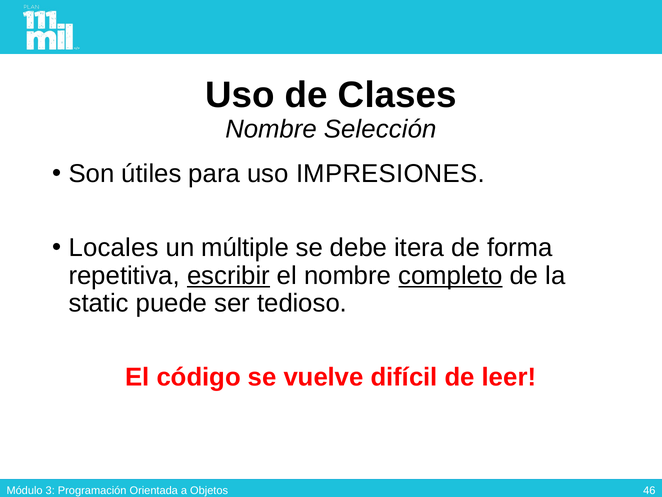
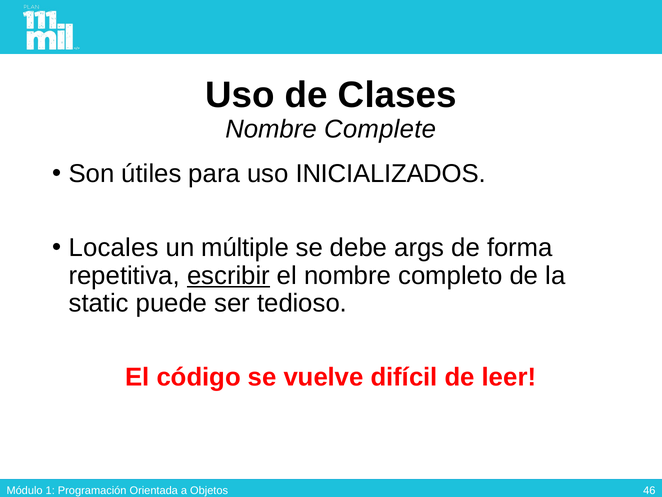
Selección: Selección -> Complete
IMPRESIONES: IMPRESIONES -> INICIALIZADOS
itera: itera -> args
completo underline: present -> none
3: 3 -> 1
